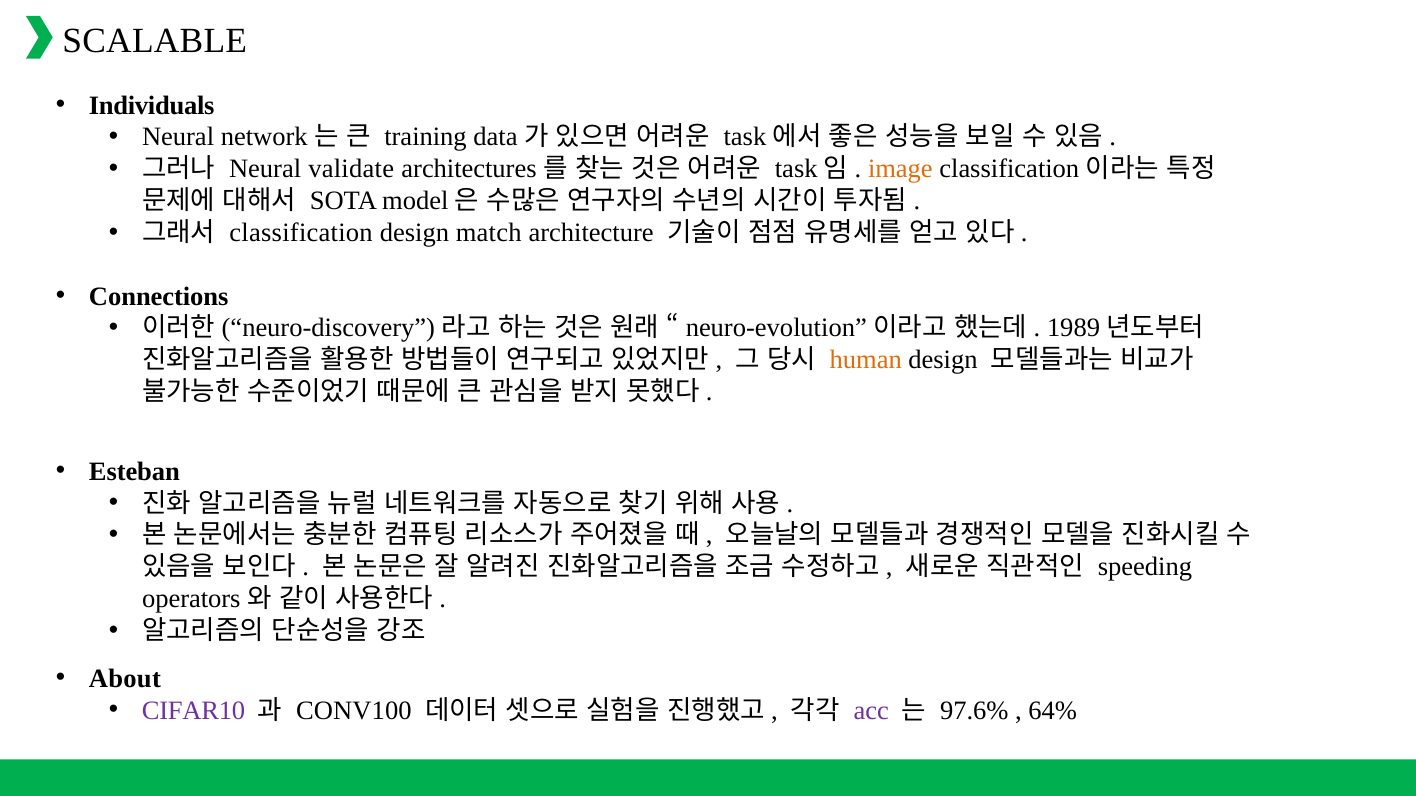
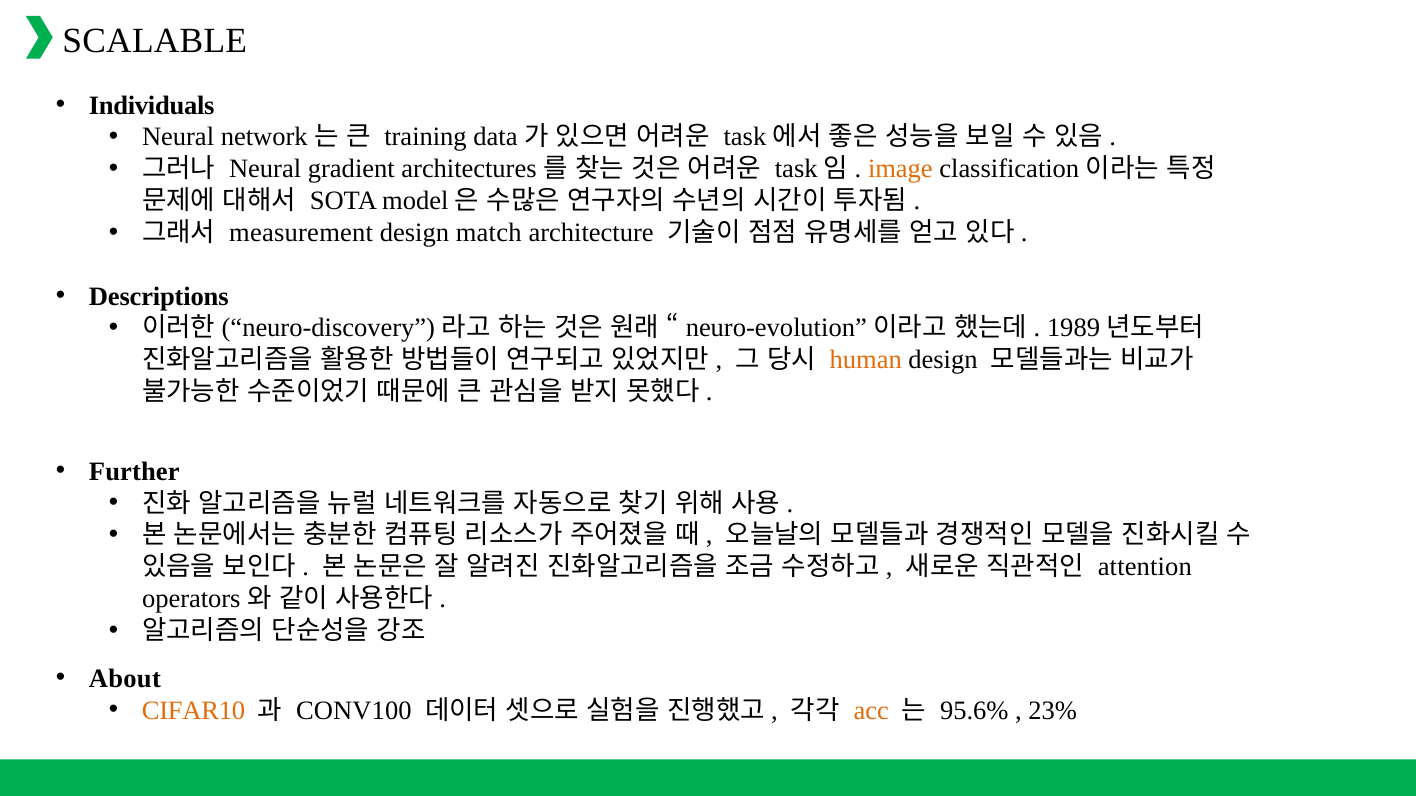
validate: validate -> gradient
classification at (301, 233): classification -> measurement
Connections: Connections -> Descriptions
Esteban: Esteban -> Further
speeding: speeding -> attention
CIFAR10 colour: purple -> orange
acc colour: purple -> orange
97.6%: 97.6% -> 95.6%
64%: 64% -> 23%
